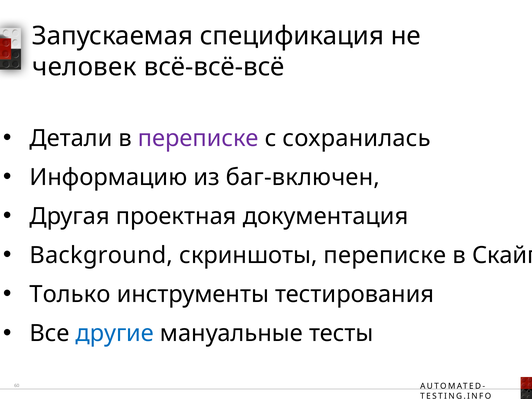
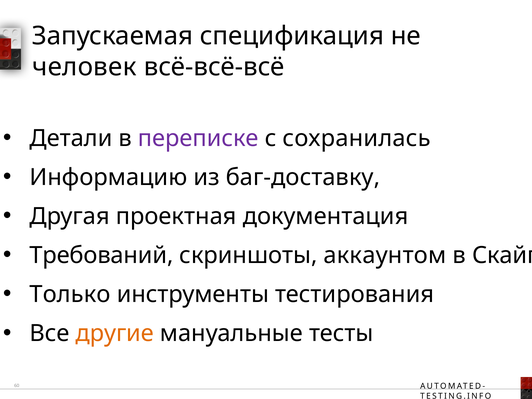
баг-включен: баг-включен -> баг-доставку
Background: Background -> Требований
скриншоты переписке: переписке -> аккаунтом
другие colour: blue -> orange
